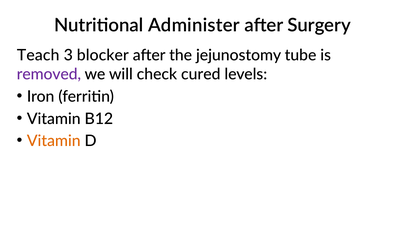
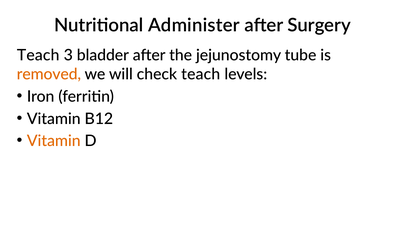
blocker: blocker -> bladder
removed colour: purple -> orange
check cured: cured -> teach
